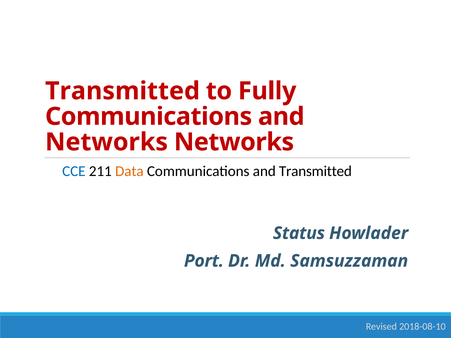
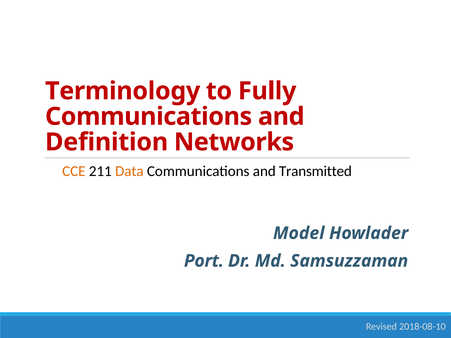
Transmitted at (123, 91): Transmitted -> Terminology
Networks at (107, 142): Networks -> Definition
CCE colour: blue -> orange
Status: Status -> Model
